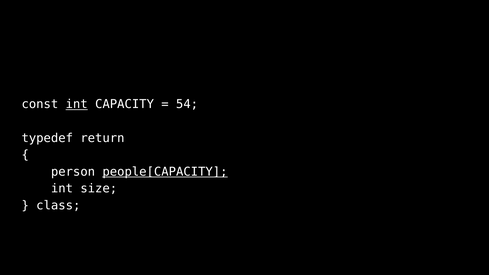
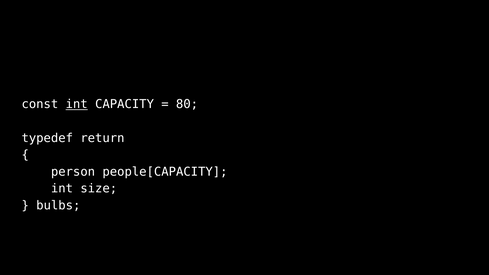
54: 54 -> 80
people[CAPACITY underline: present -> none
class: class -> bulbs
